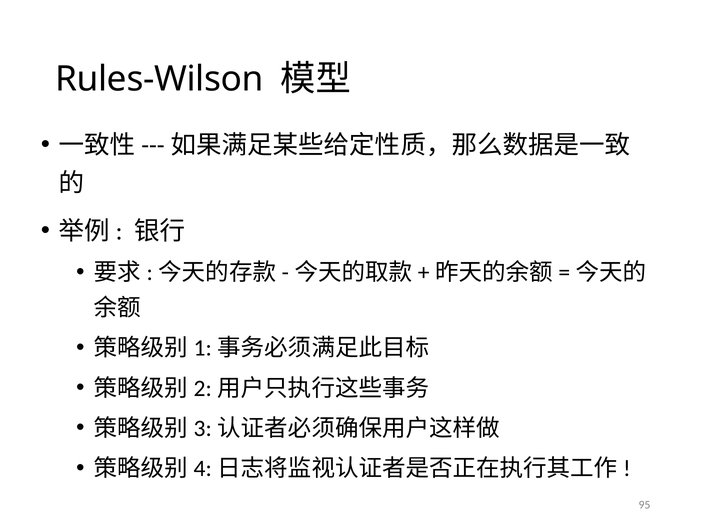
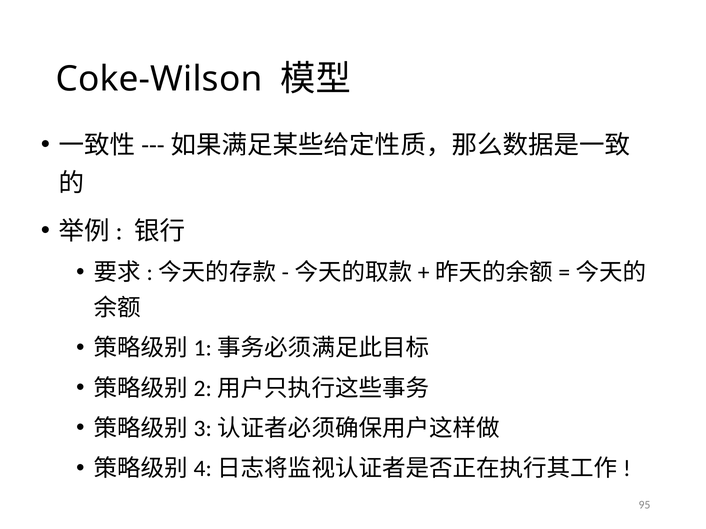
Rules-Wilson: Rules-Wilson -> Coke-Wilson
